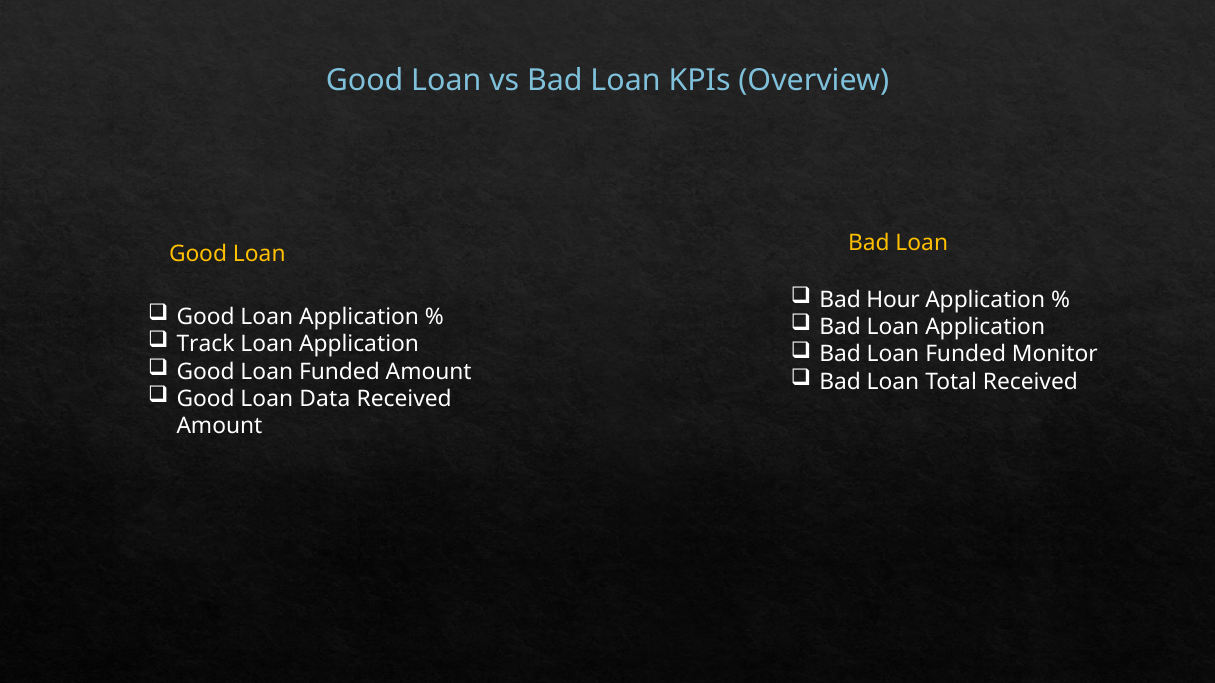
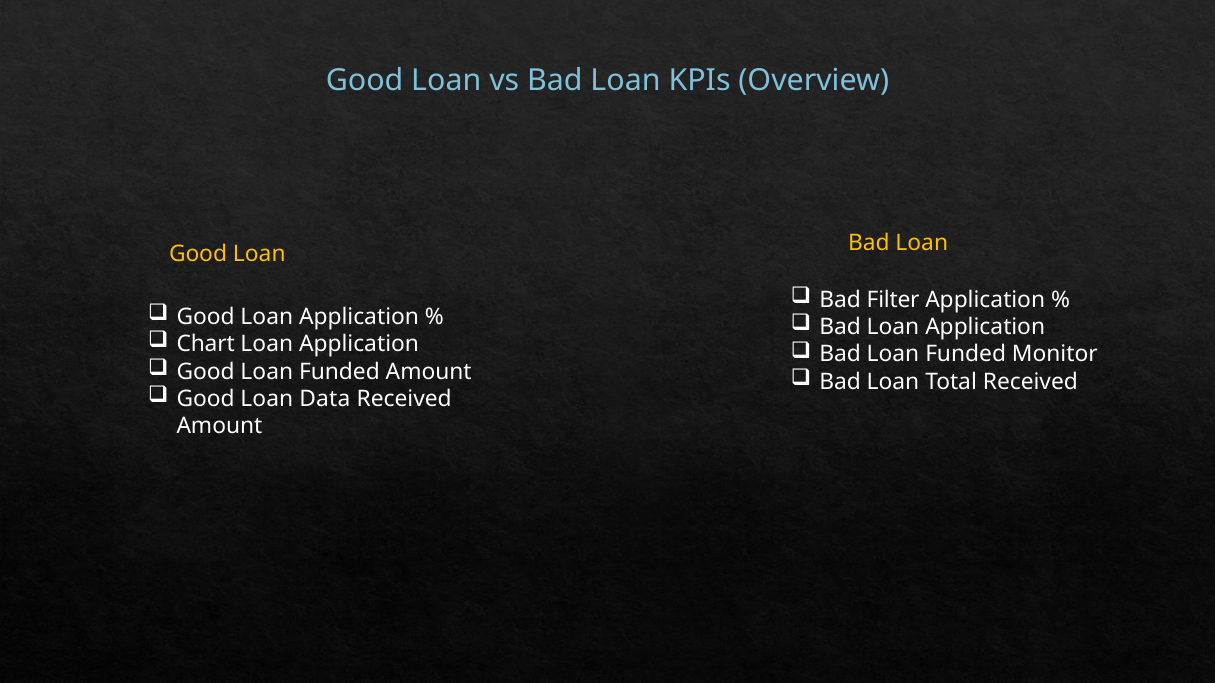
Hour: Hour -> Filter
Track: Track -> Chart
